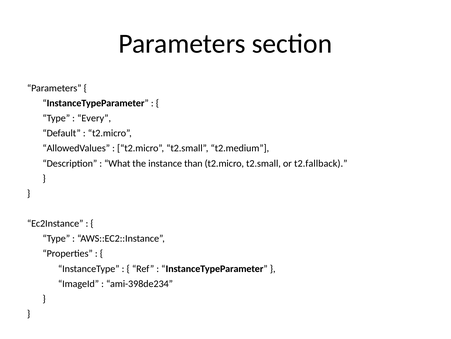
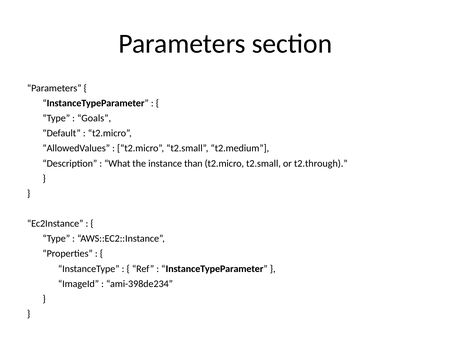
Every: Every -> Goals
t2.fallback: t2.fallback -> t2.through
